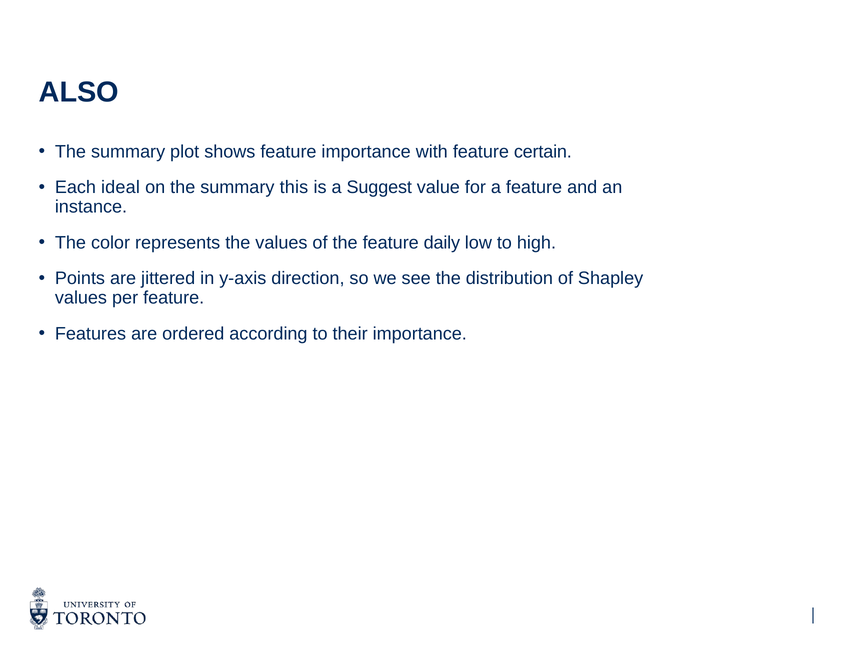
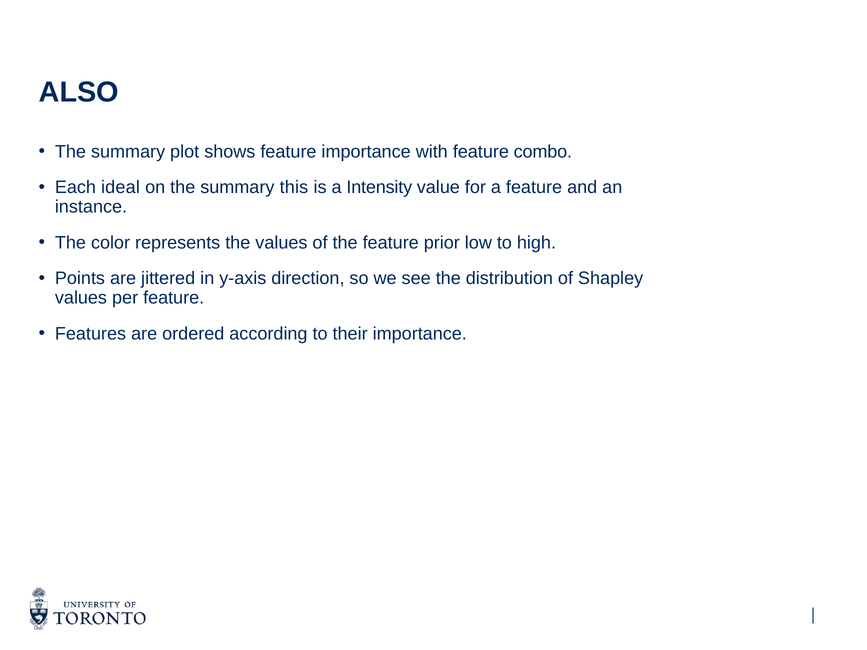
certain: certain -> combo
Suggest: Suggest -> Intensity
daily: daily -> prior
